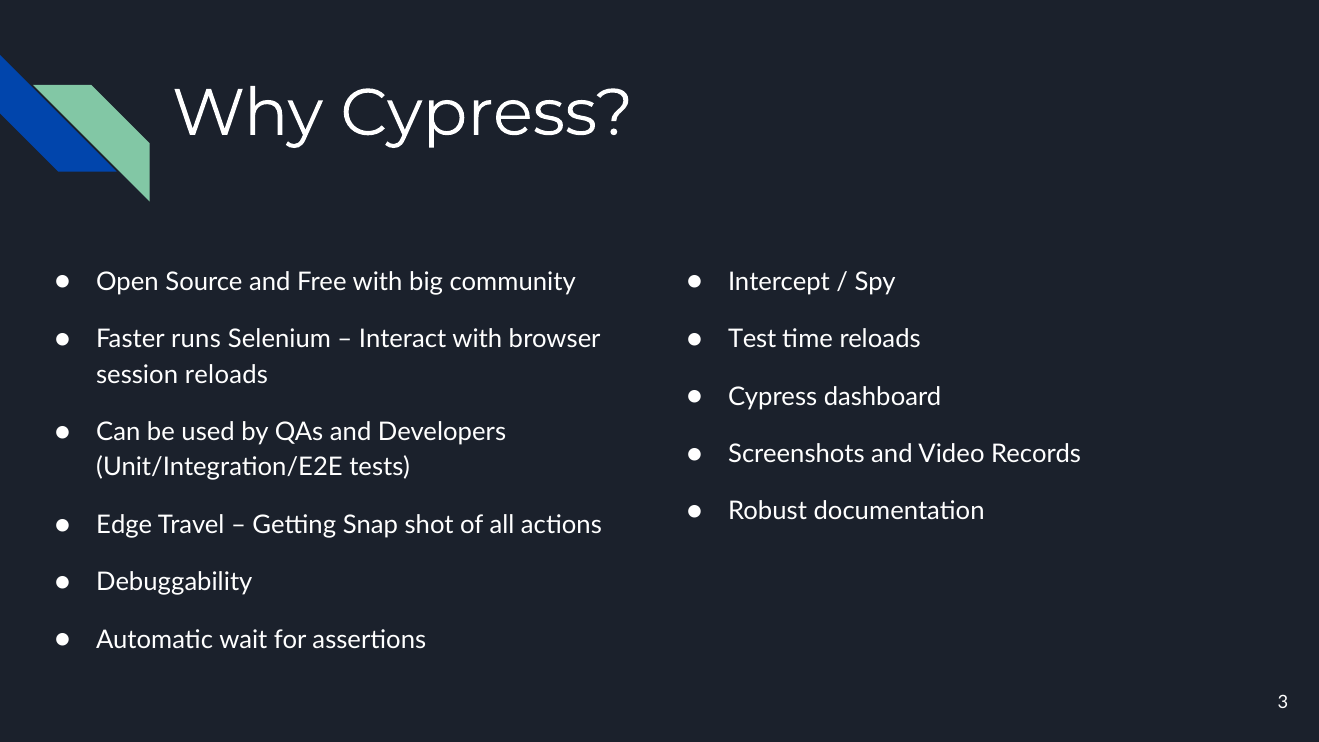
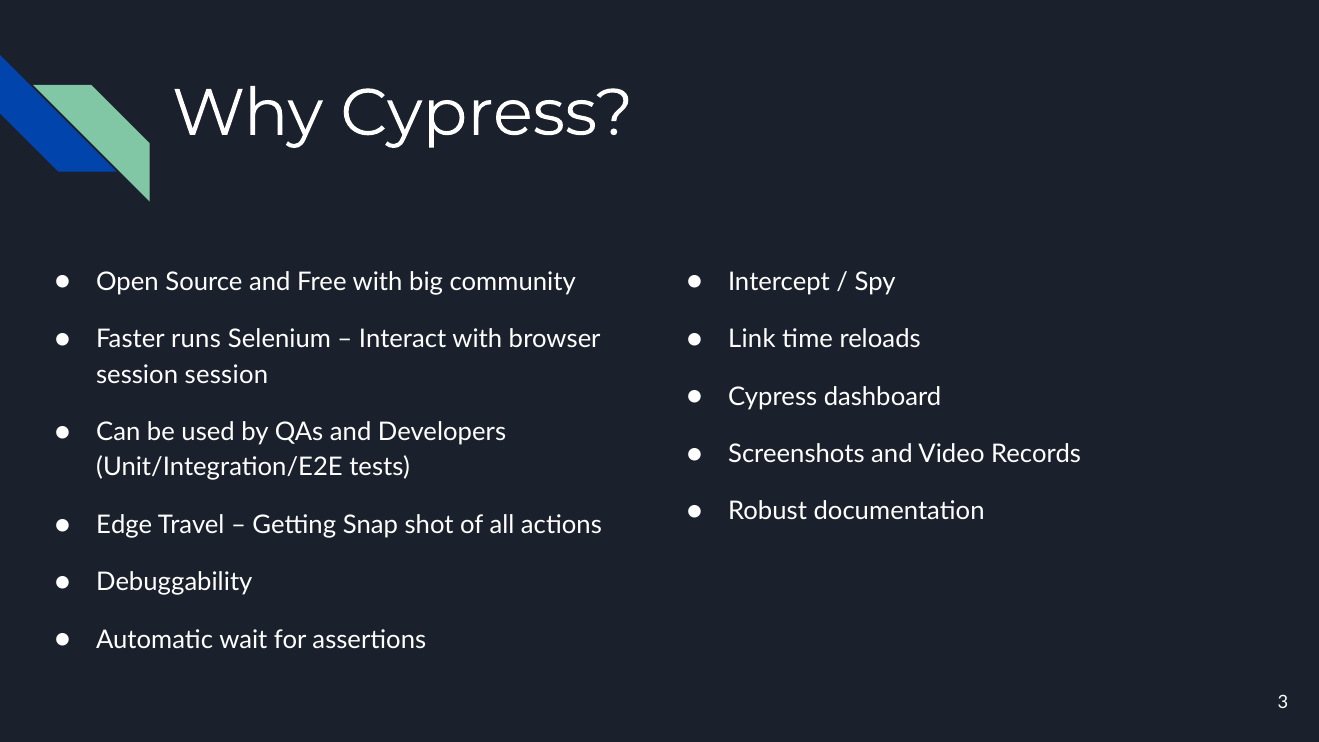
Test: Test -> Link
session reloads: reloads -> session
